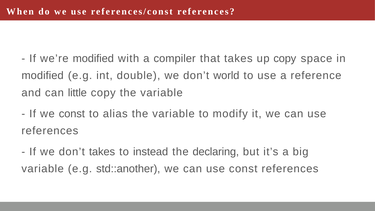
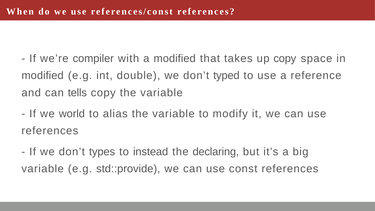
we’re modified: modified -> compiler
a compiler: compiler -> modified
world: world -> typed
little: little -> tells
we const: const -> world
don’t takes: takes -> types
std::another: std::another -> std::provide
